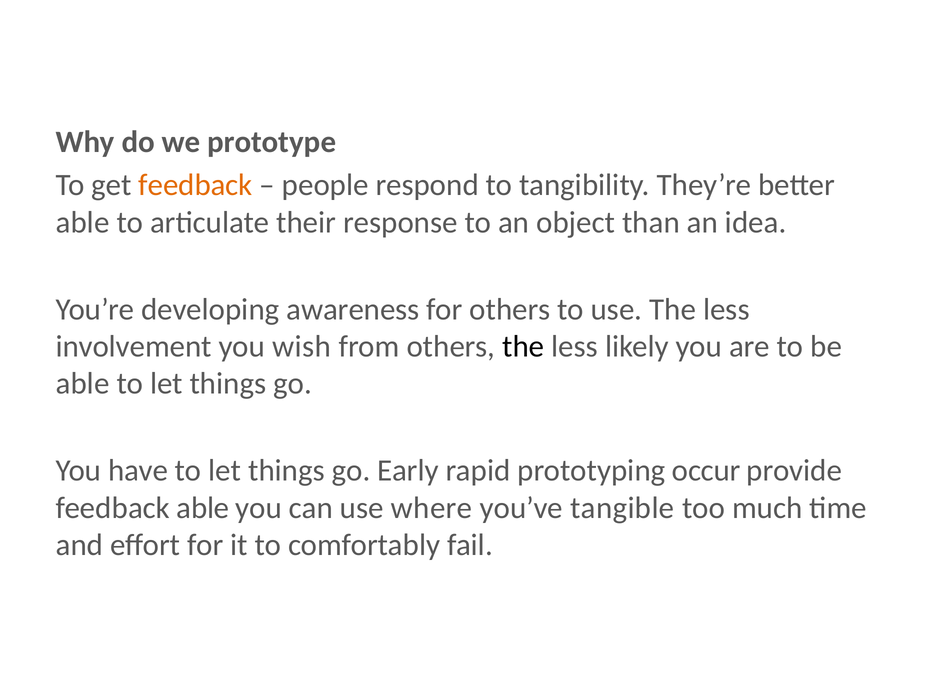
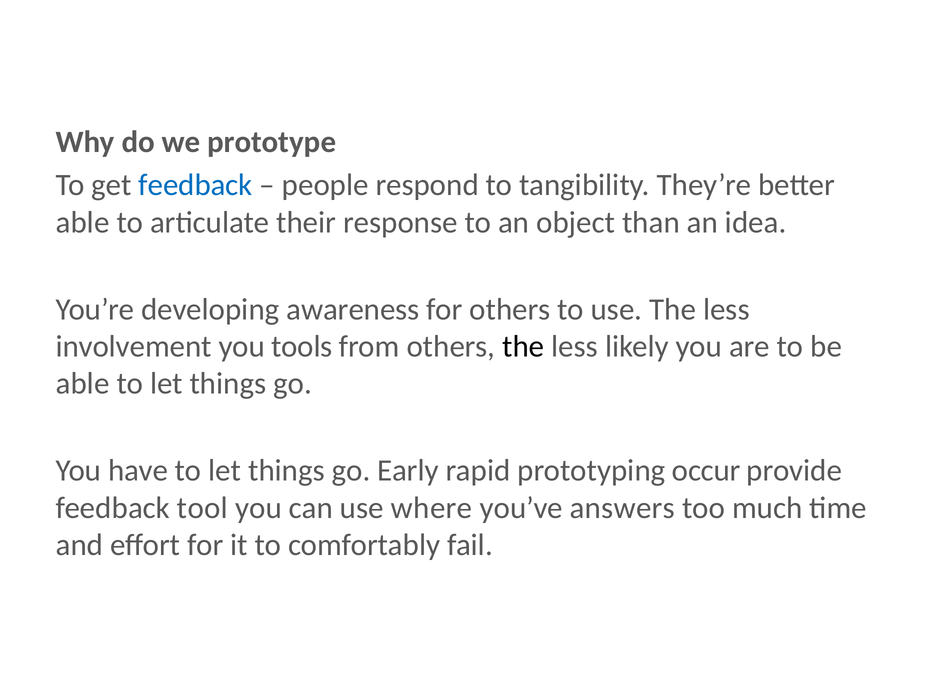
feedback at (195, 185) colour: orange -> blue
wish: wish -> tools
feedback able: able -> tool
tangible: tangible -> answers
